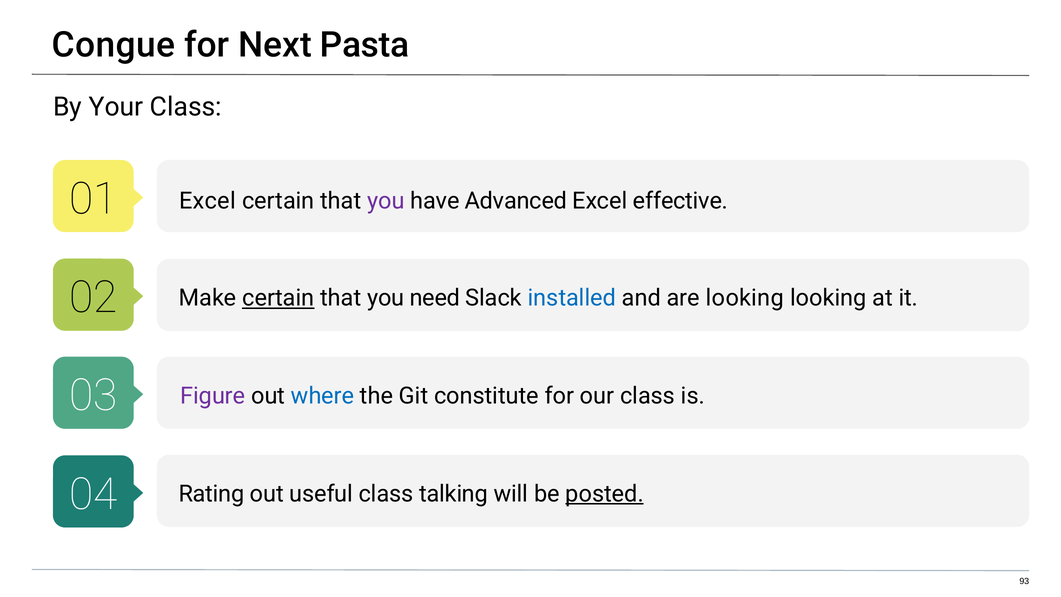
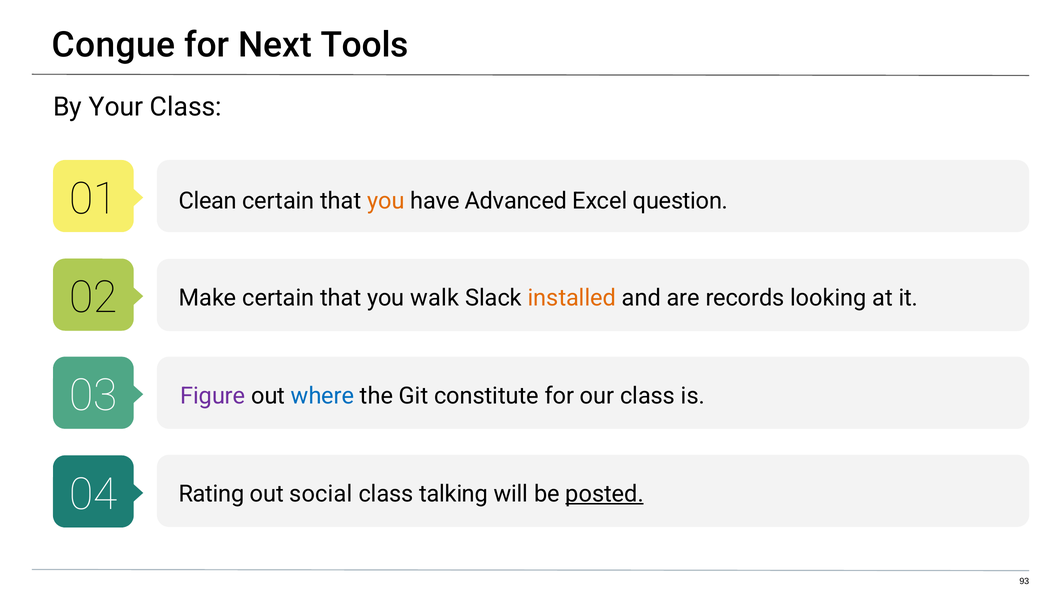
Pasta: Pasta -> Tools
Excel at (208, 201): Excel -> Clean
you at (386, 201) colour: purple -> orange
effective: effective -> question
certain at (278, 298) underline: present -> none
need: need -> walk
installed colour: blue -> orange
are looking: looking -> records
useful: useful -> social
